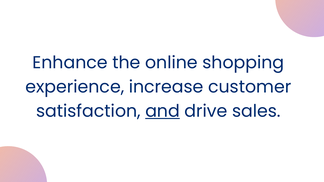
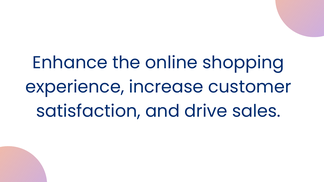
and underline: present -> none
